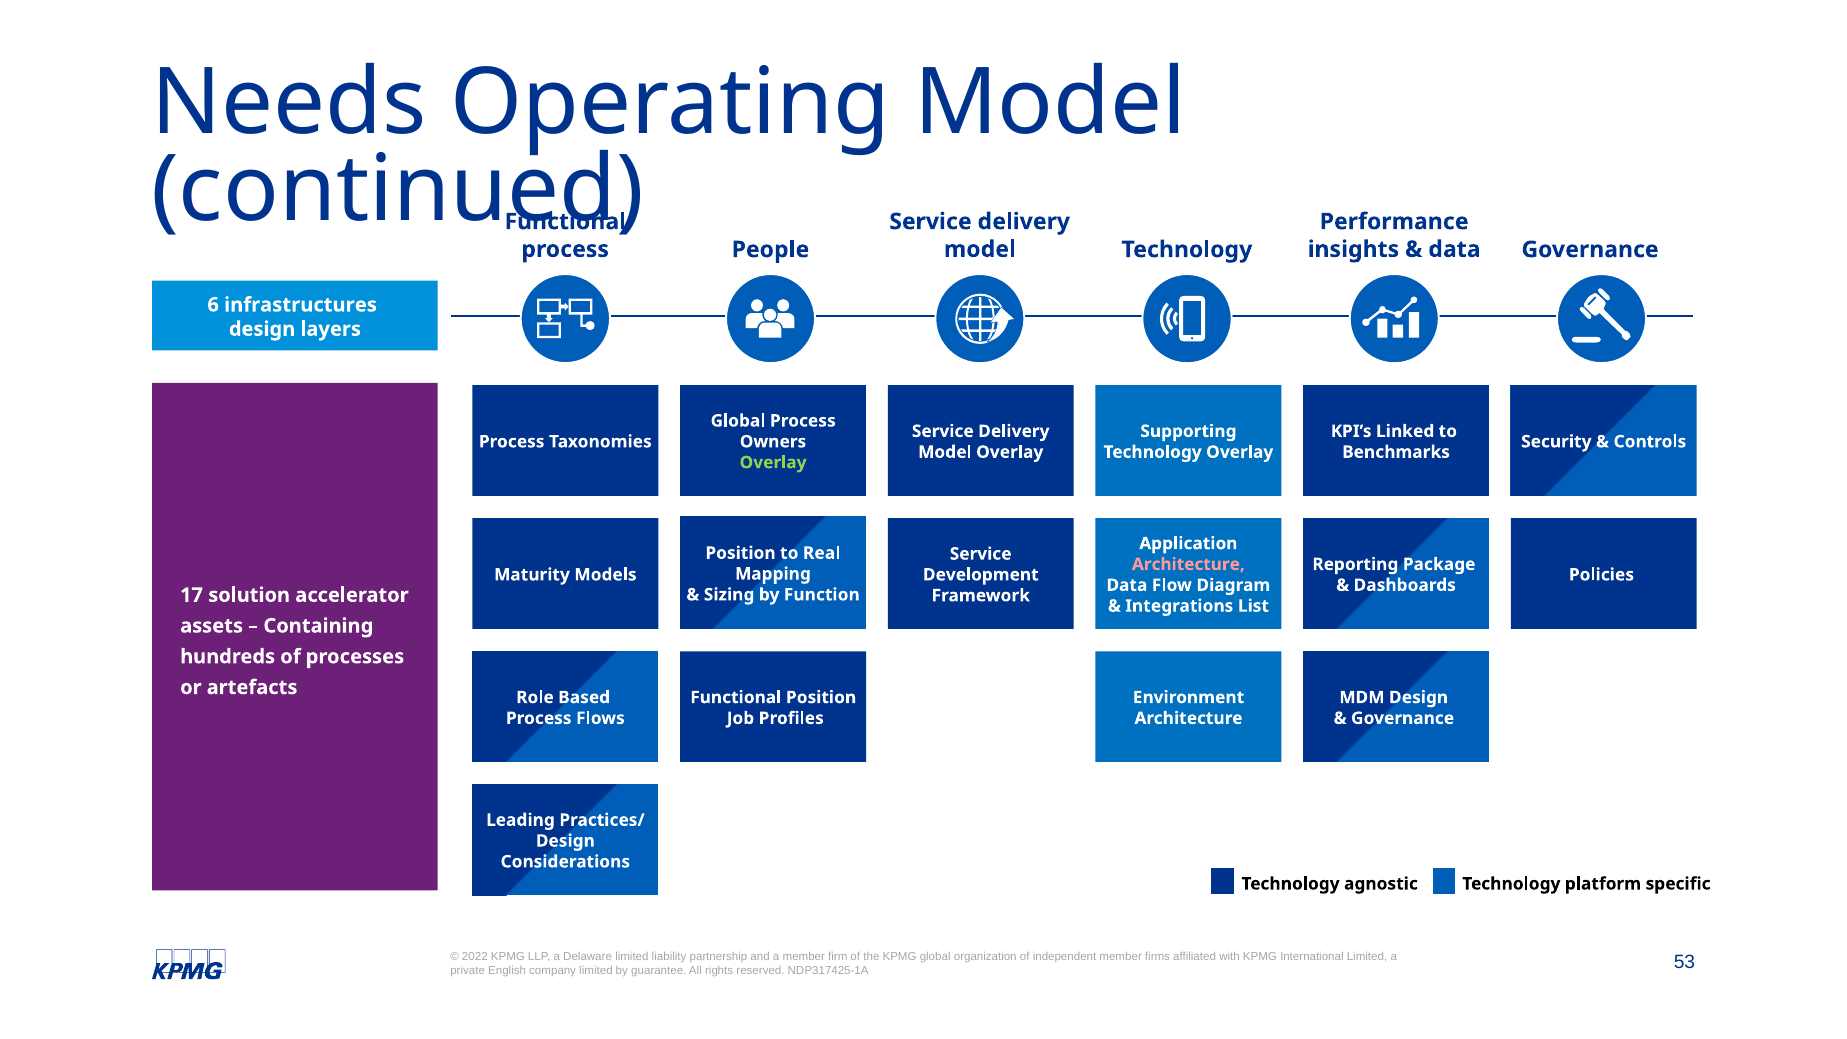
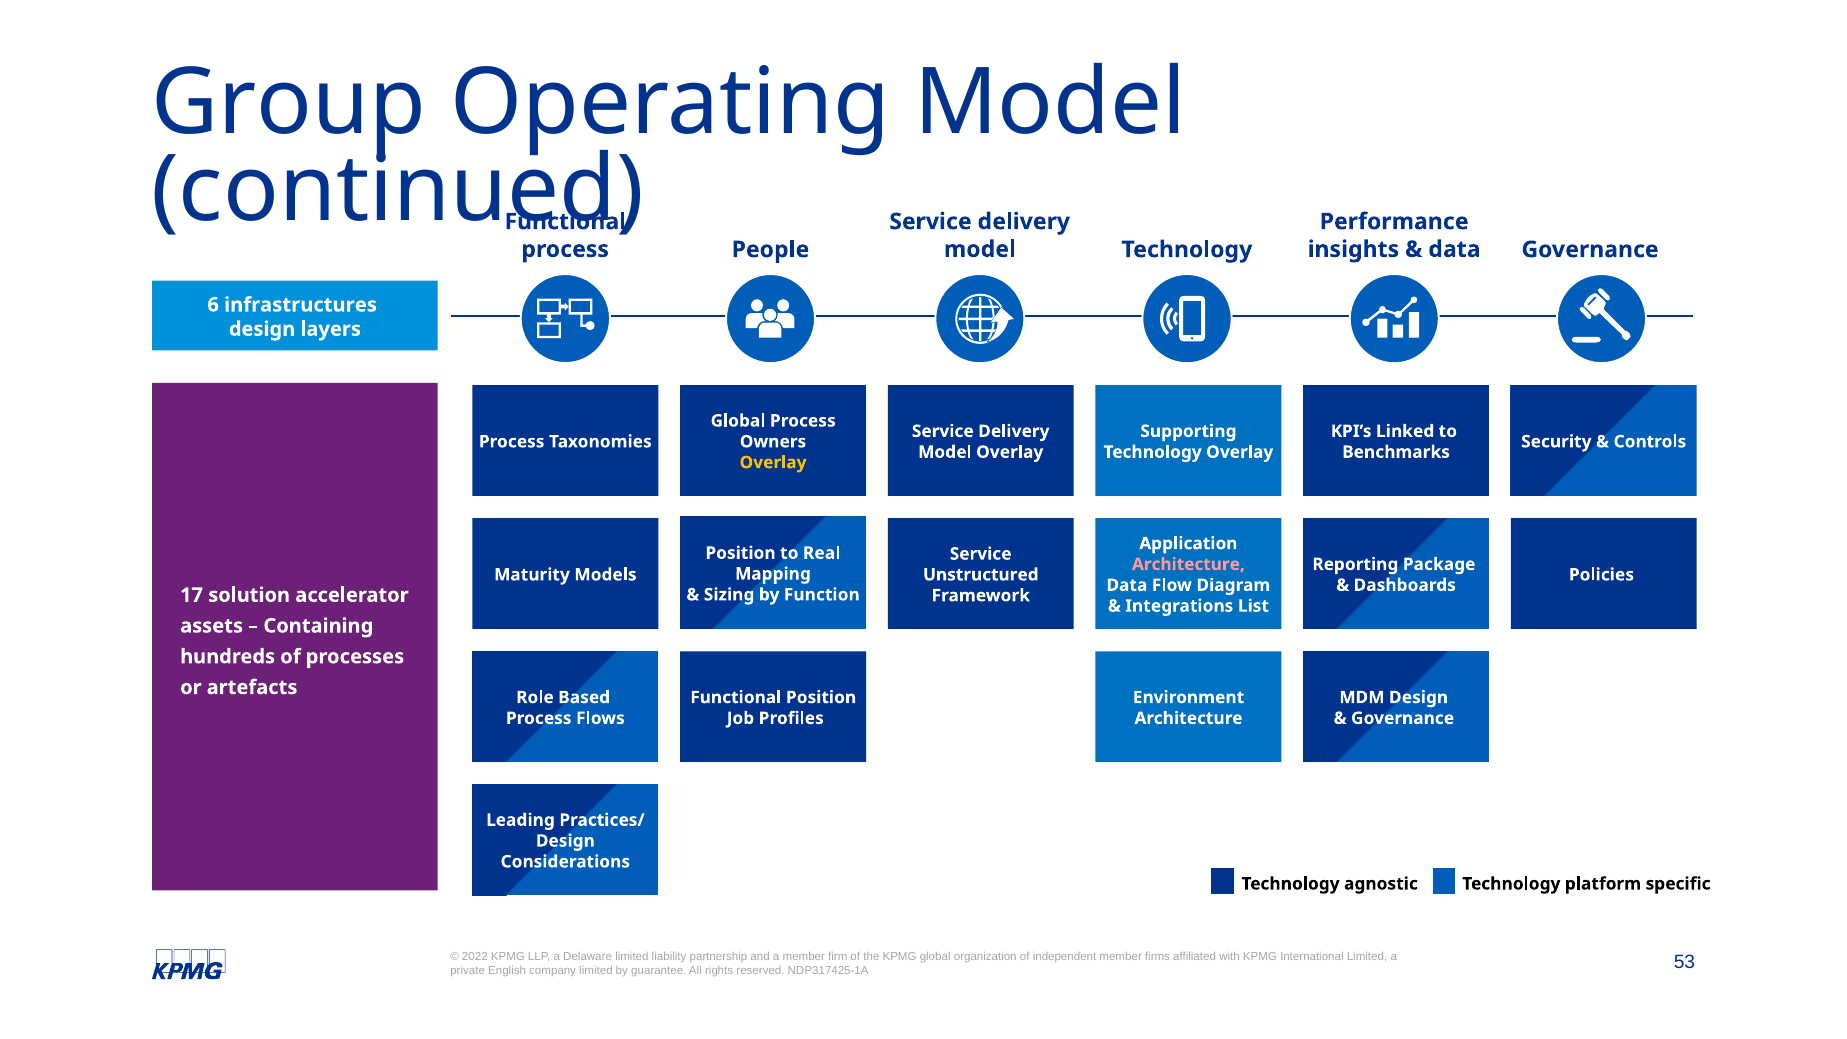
Needs: Needs -> Group
Overlay at (773, 462) colour: light green -> yellow
Development: Development -> Unstructured
